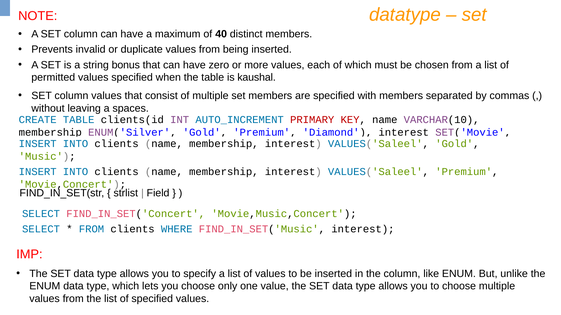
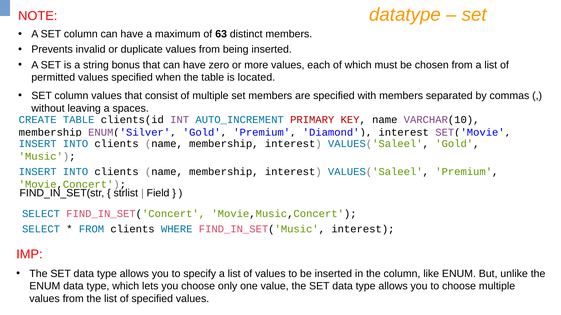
40: 40 -> 63
kaushal: kaushal -> located
